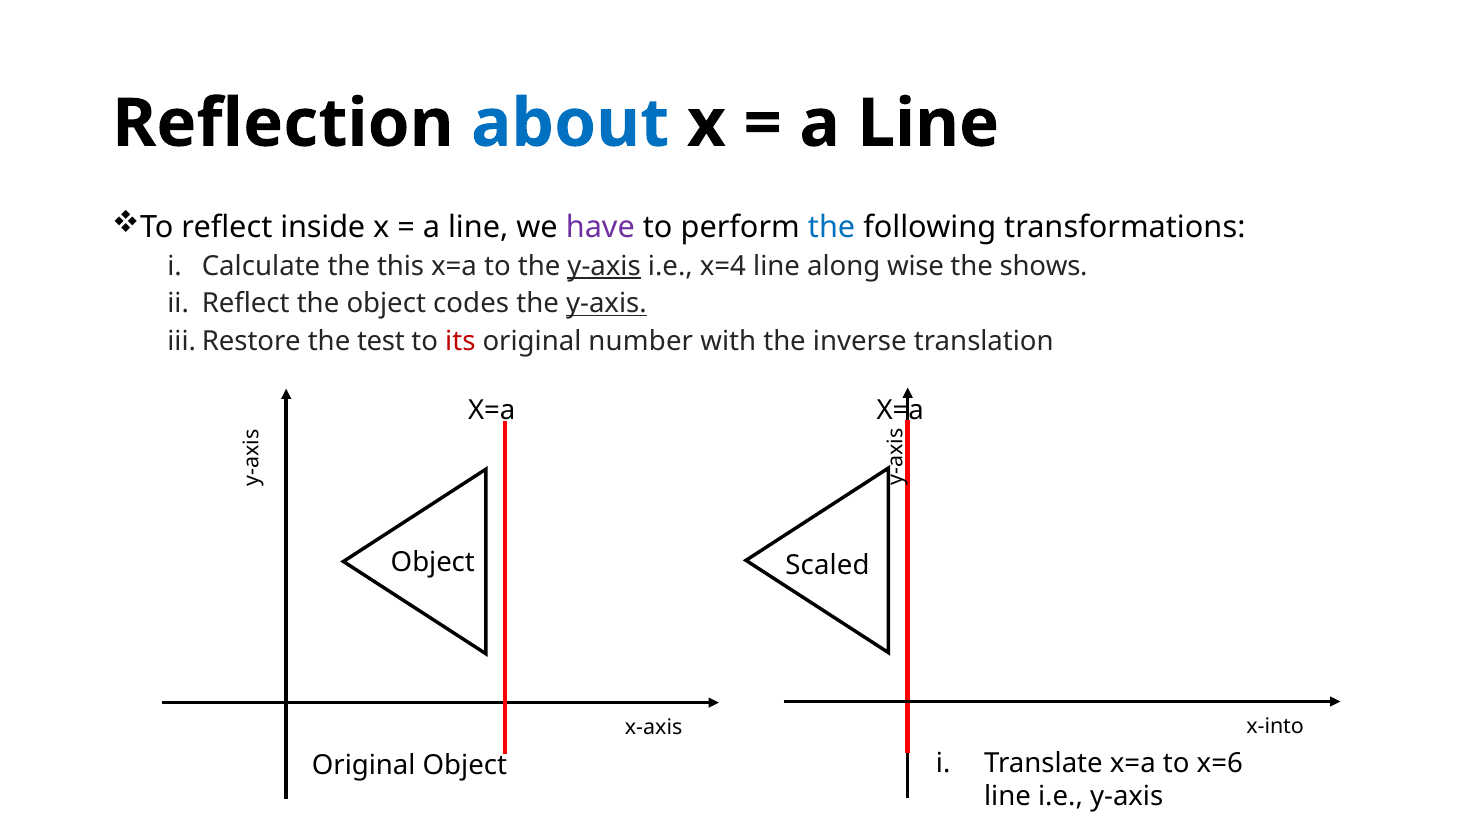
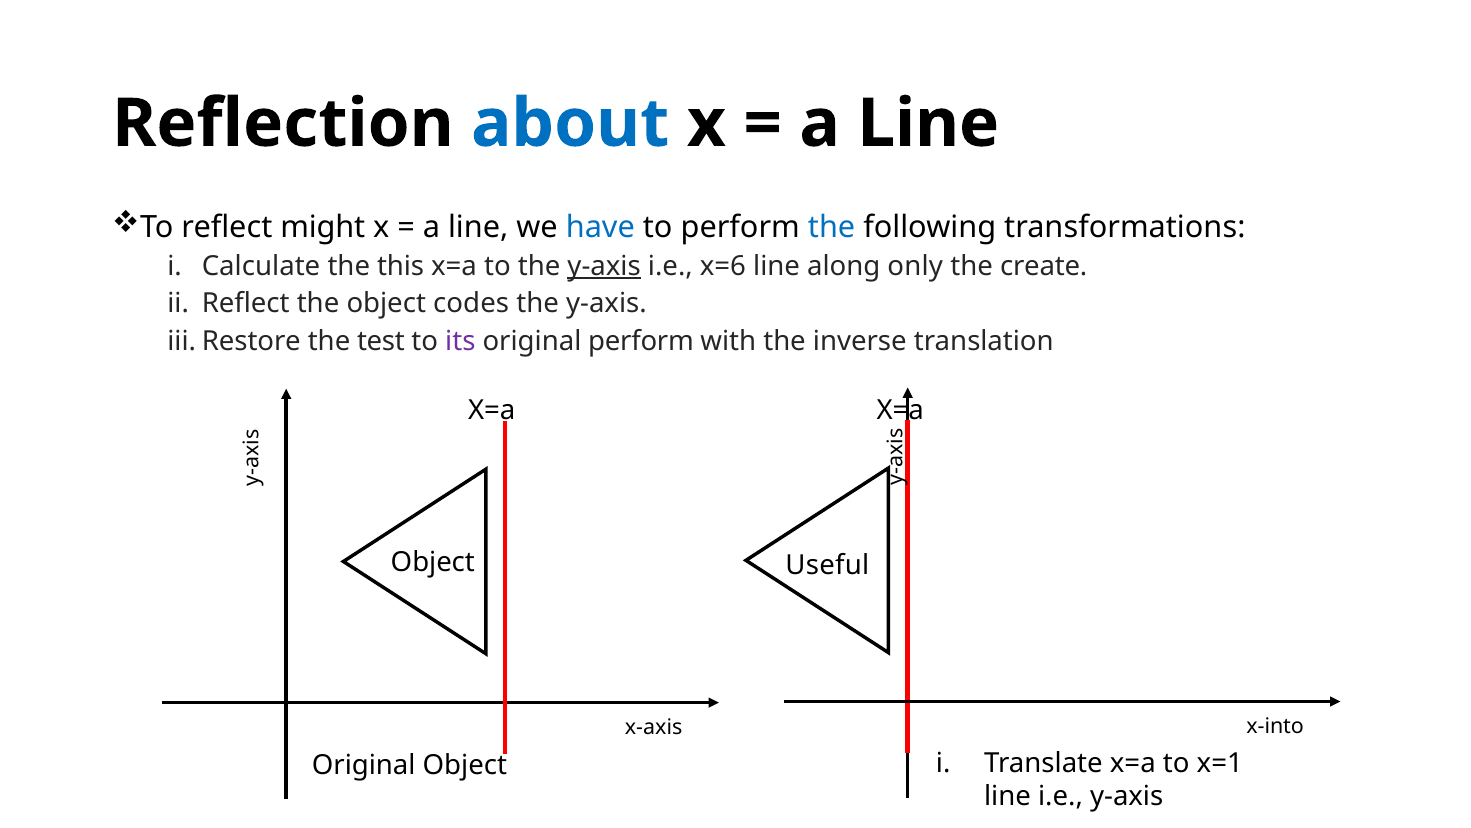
inside: inside -> might
have colour: purple -> blue
x=4: x=4 -> x=6
wise: wise -> only
shows: shows -> create
y-axis at (606, 303) underline: present -> none
its colour: red -> purple
original number: number -> perform
Scaled: Scaled -> Useful
x=6: x=6 -> x=1
